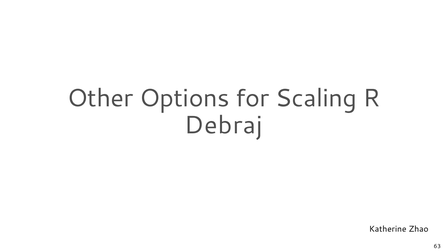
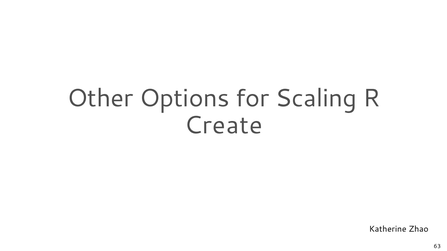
Debraj: Debraj -> Create
